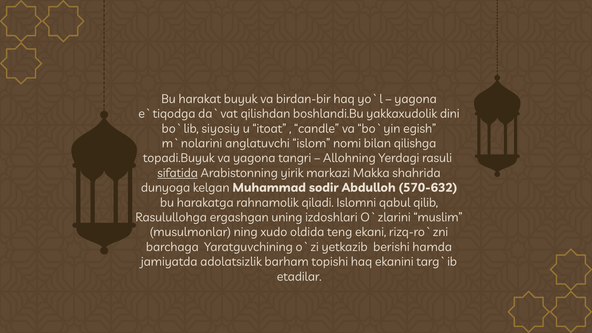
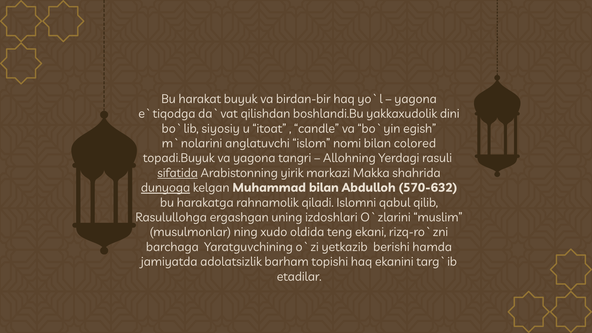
qilishga: qilishga -> colored
dunyoga underline: none -> present
Muhammad sodir: sodir -> bilan
